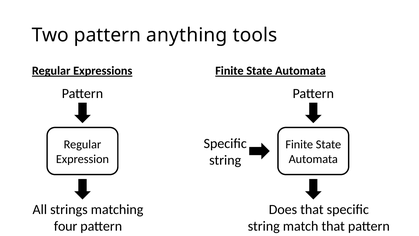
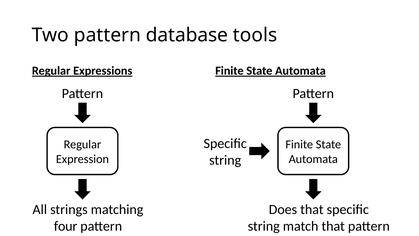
anything: anything -> database
